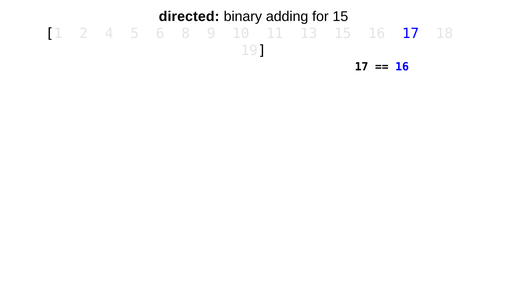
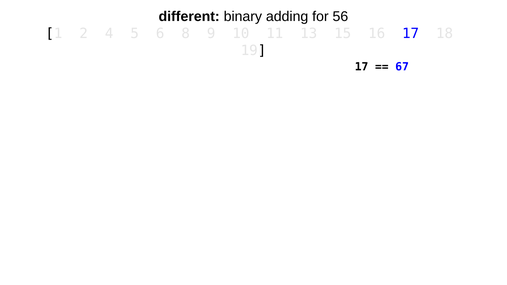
directed: directed -> different
for 15: 15 -> 56
16 at (402, 67): 16 -> 67
